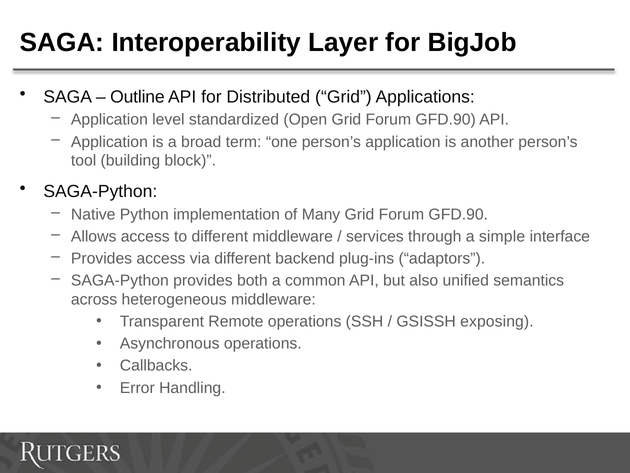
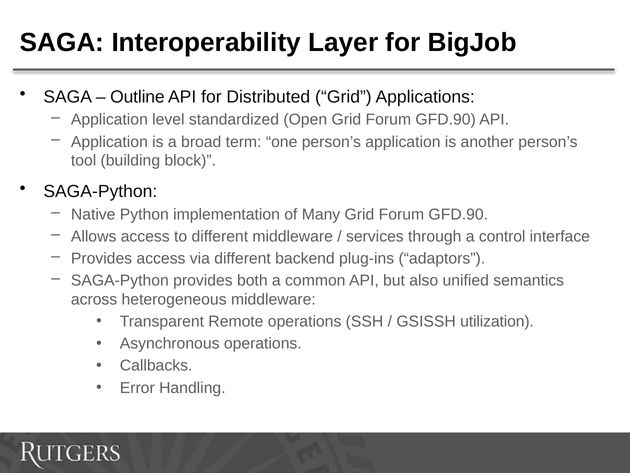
simple: simple -> control
exposing: exposing -> utilization
